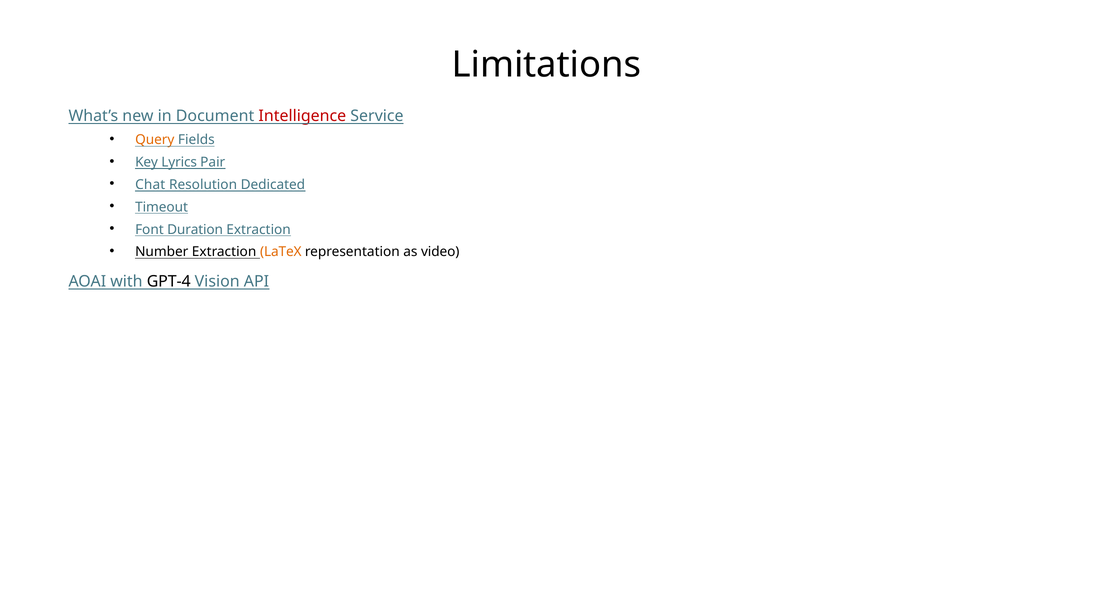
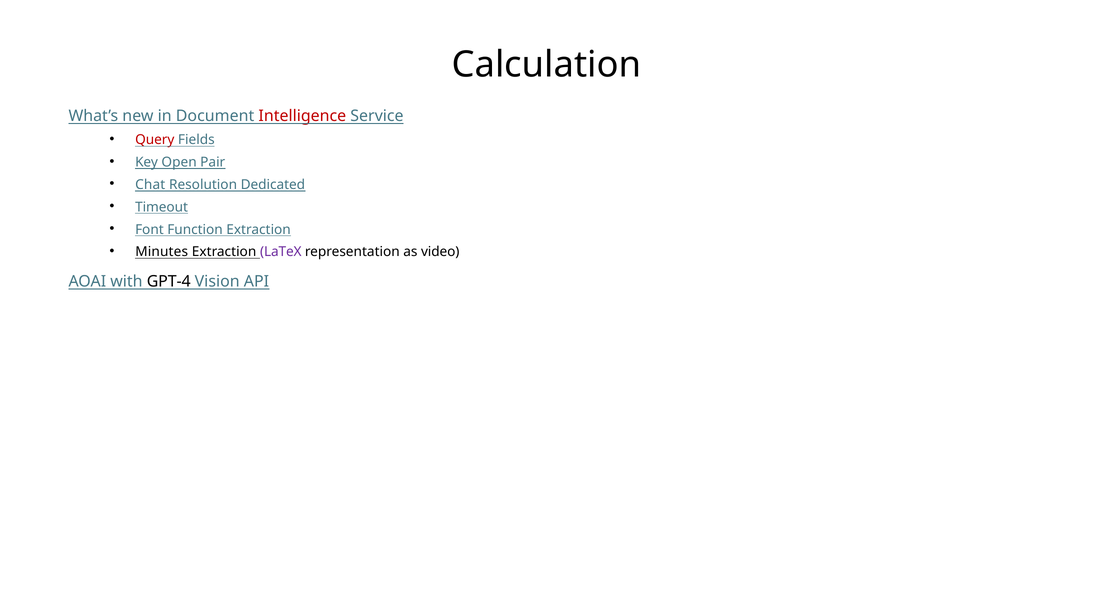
Limitations: Limitations -> Calculation
Query colour: orange -> red
Lyrics: Lyrics -> Open
Duration: Duration -> Function
Number: Number -> Minutes
LaTeX colour: orange -> purple
